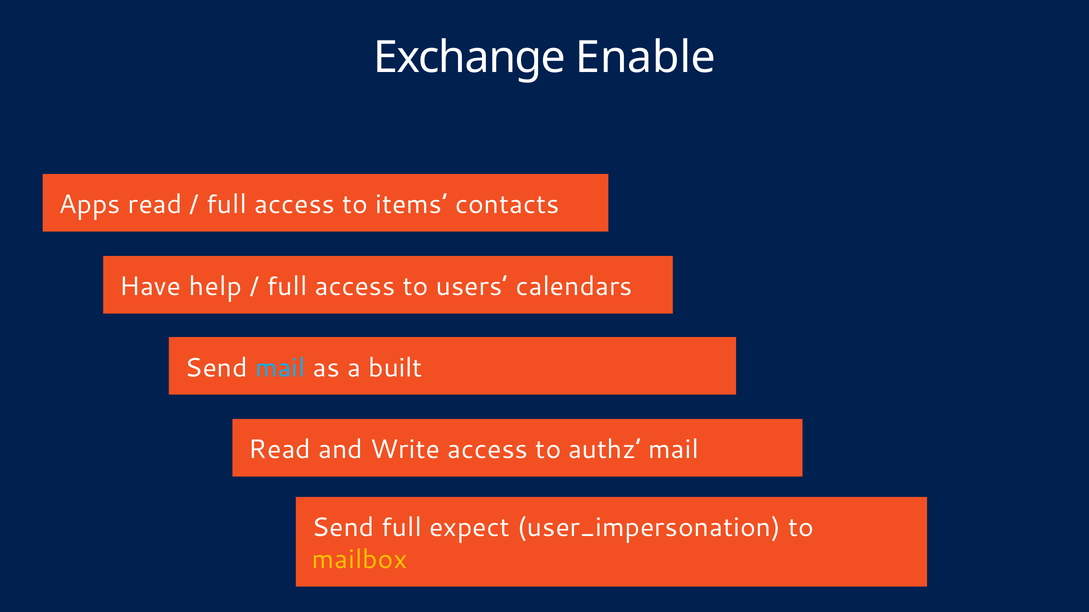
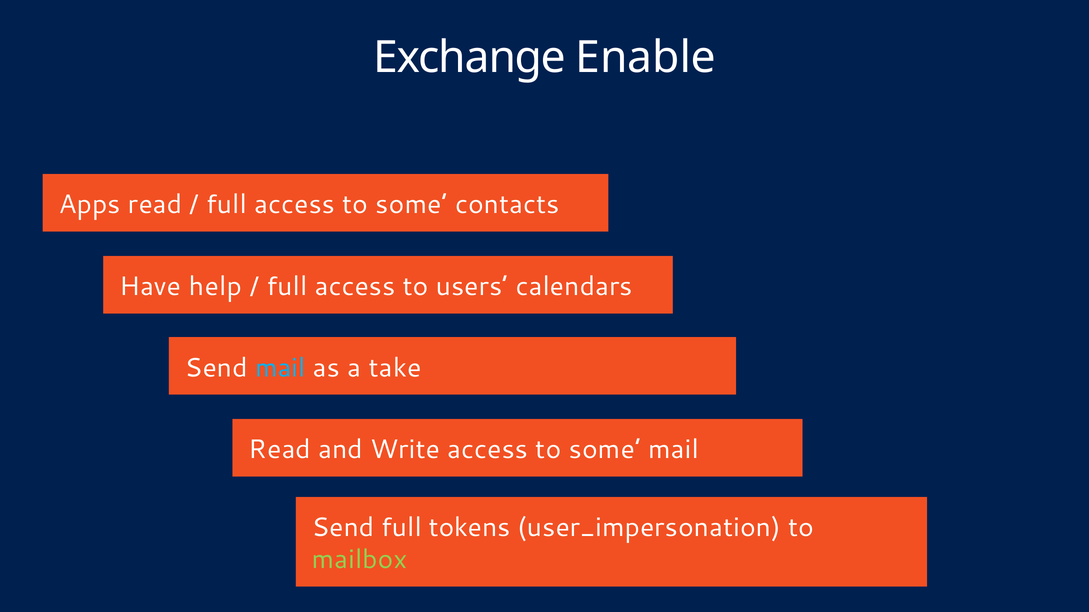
full access to items: items -> some
built: built -> take
Write access to authz: authz -> some
expect: expect -> tokens
mailbox colour: yellow -> light green
